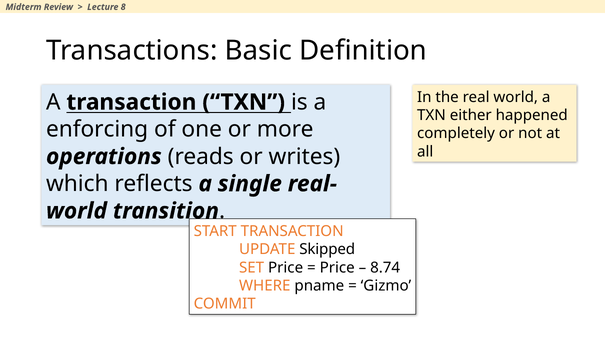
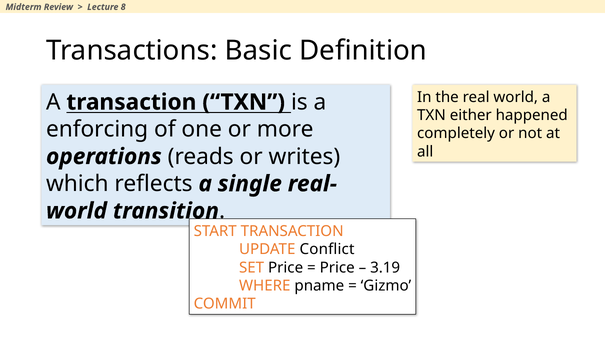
Skipped: Skipped -> Conflict
8.74: 8.74 -> 3.19
